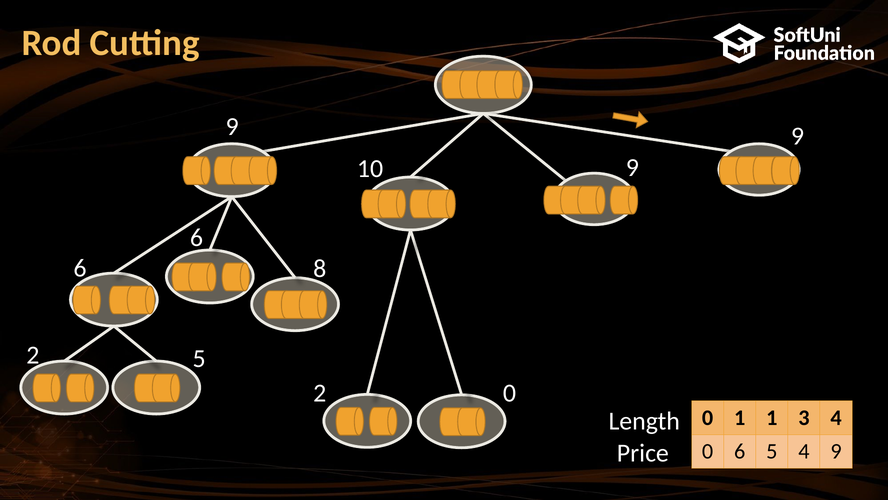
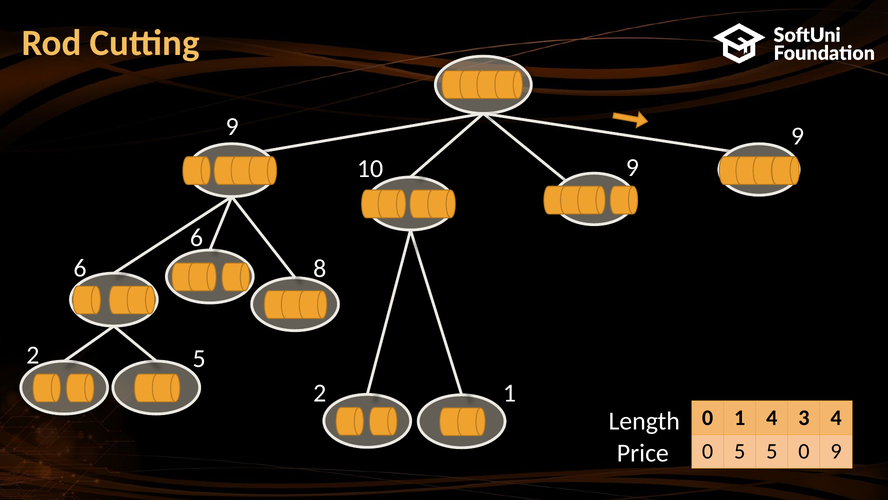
2 0: 0 -> 1
1 1: 1 -> 4
0 6: 6 -> 5
5 4: 4 -> 0
